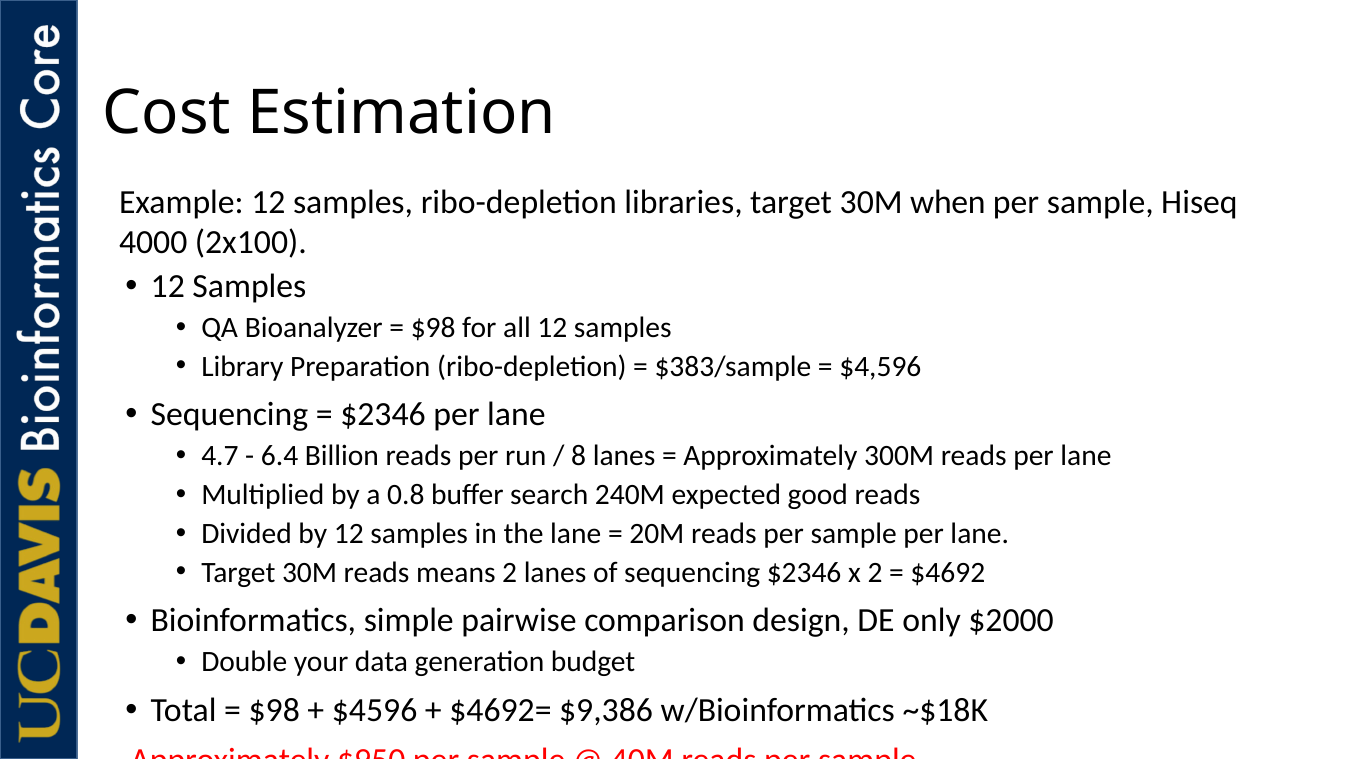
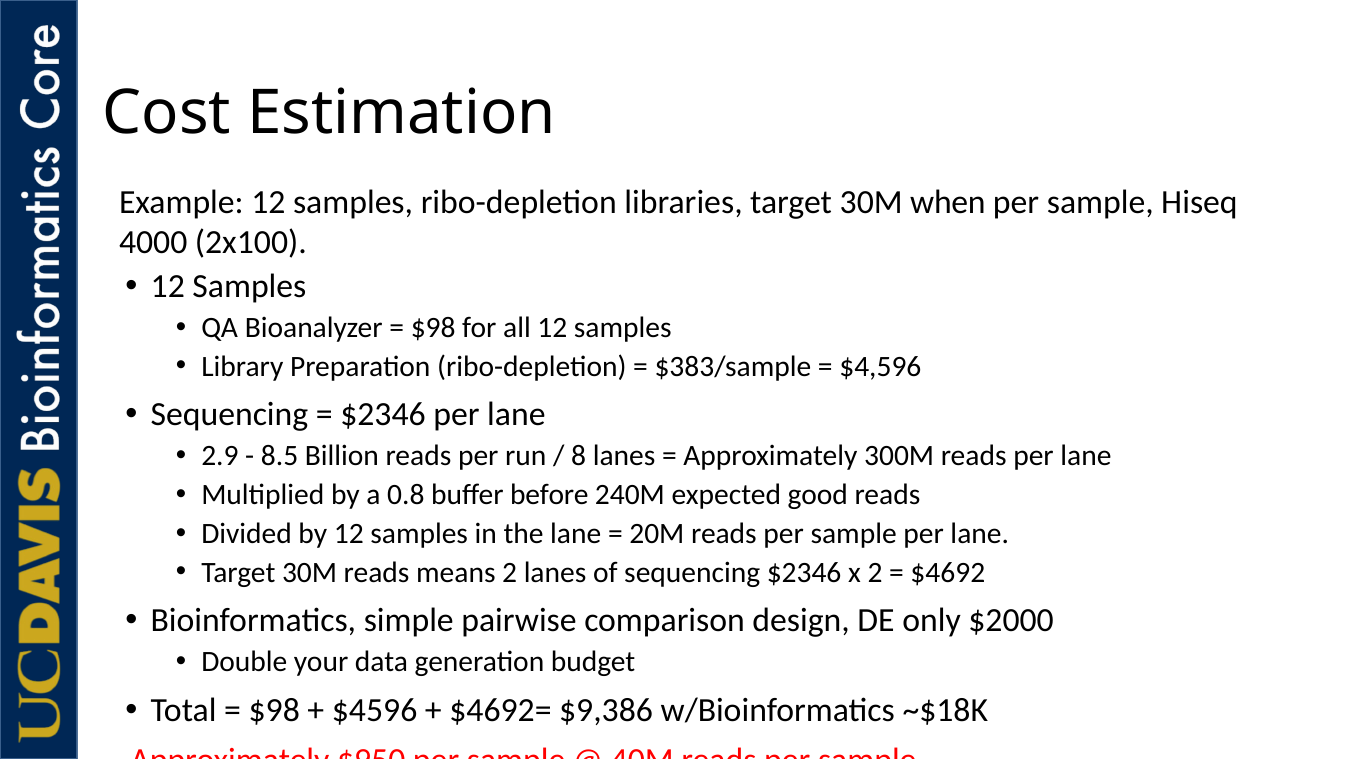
4.7: 4.7 -> 2.9
6.4: 6.4 -> 8.5
search: search -> before
